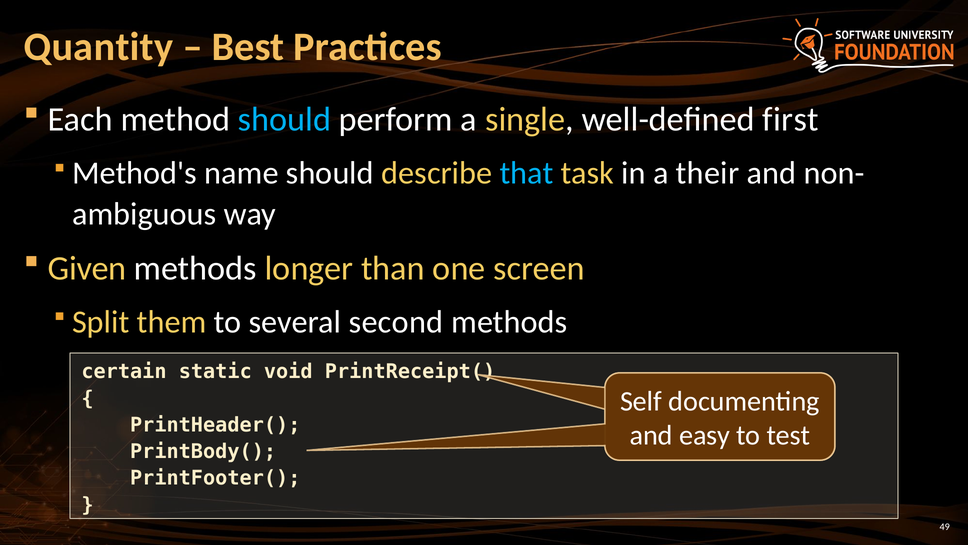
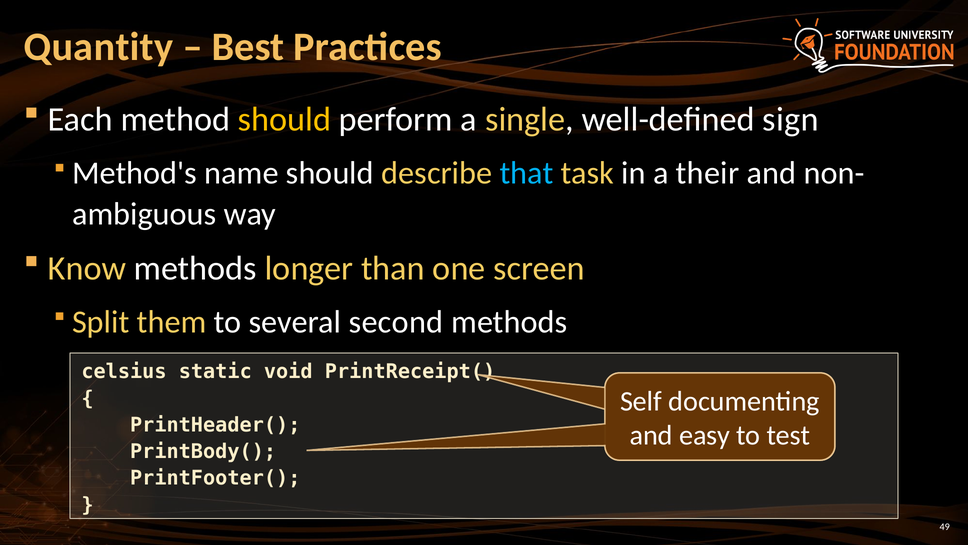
should at (285, 119) colour: light blue -> yellow
first: first -> sign
Given: Given -> Know
certain: certain -> celsius
